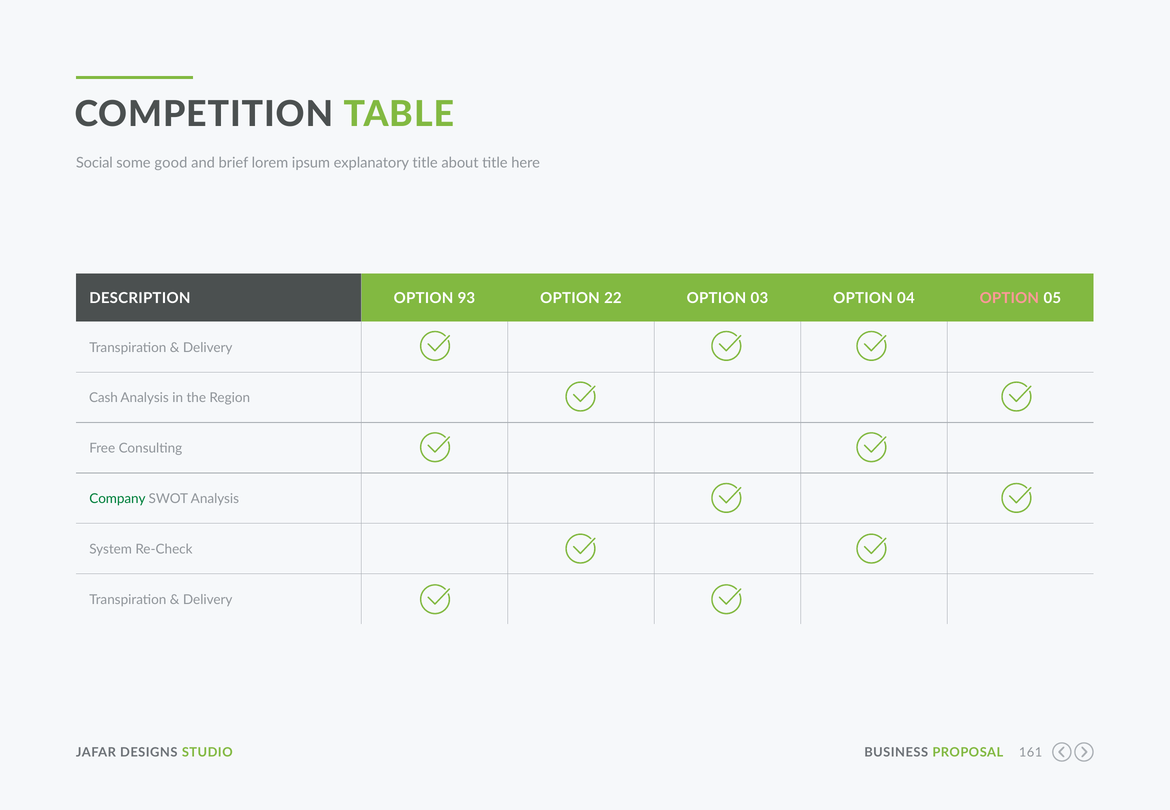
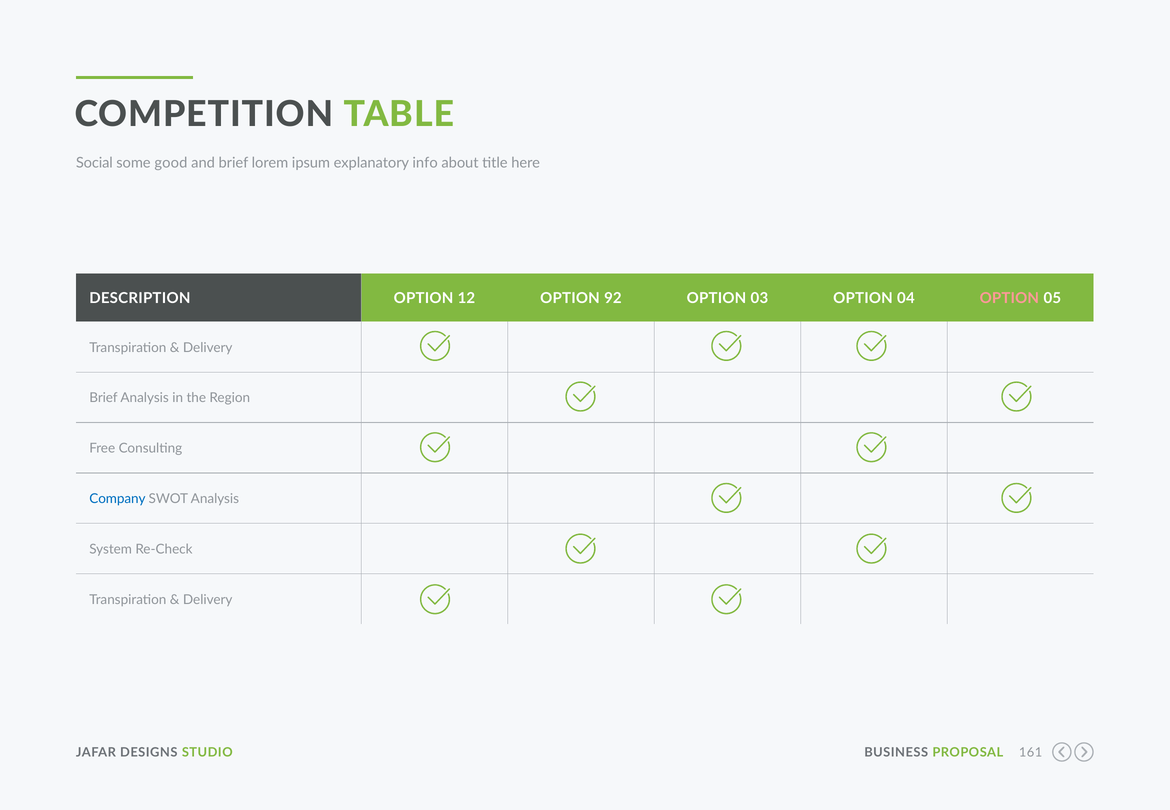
explanatory title: title -> info
93: 93 -> 12
22: 22 -> 92
Cash at (103, 398): Cash -> Brief
Company colour: green -> blue
